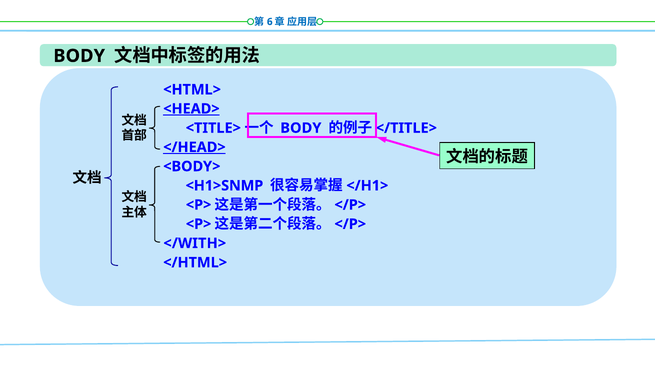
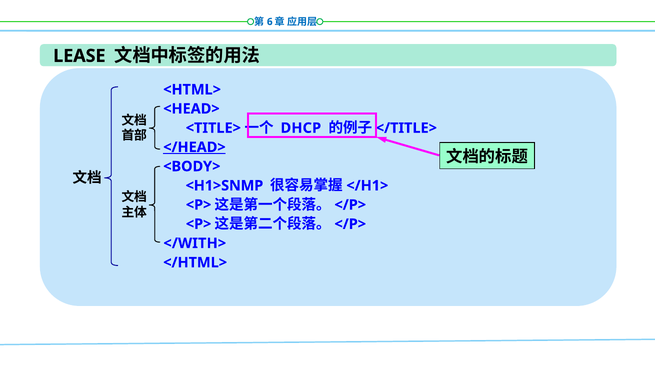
BODY at (79, 56): BODY -> LEASE
<HEAD> underline: present -> none
BODY at (301, 128): BODY -> DHCP
